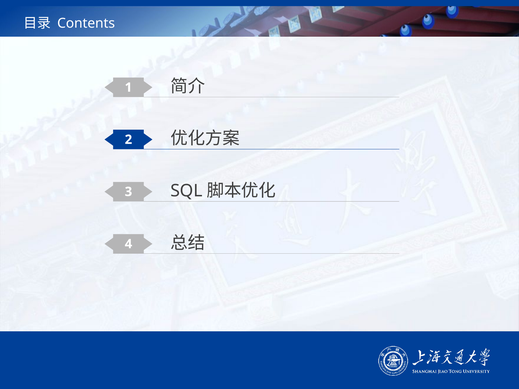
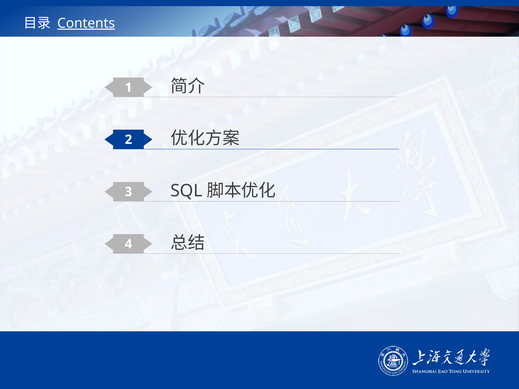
Contents underline: none -> present
